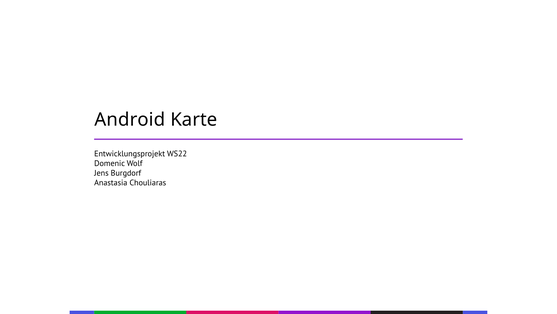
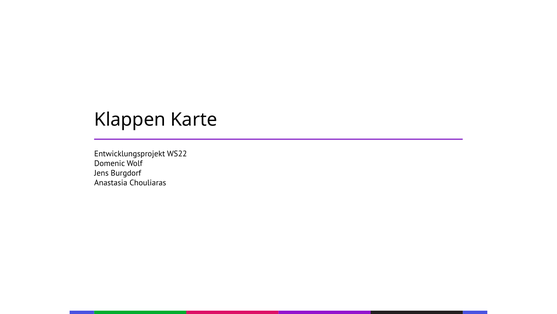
Android: Android -> Klappen
